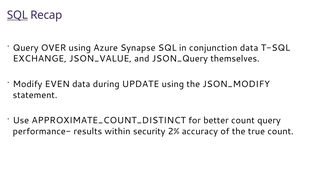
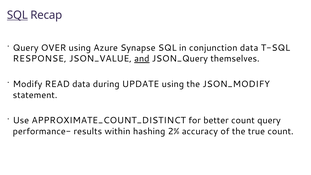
EXCHANGE: EXCHANGE -> RESPONSE
and underline: none -> present
EVEN: EVEN -> READ
security: security -> hashing
